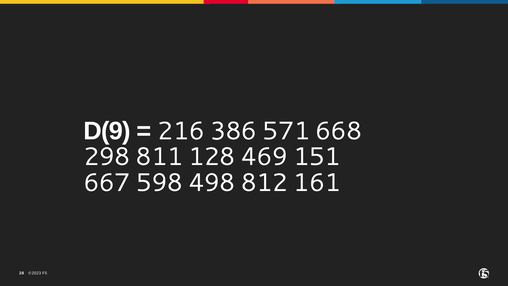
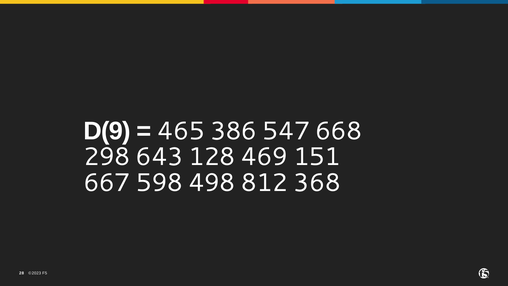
216: 216 -> 465
571: 571 -> 547
811: 811 -> 643
161: 161 -> 368
